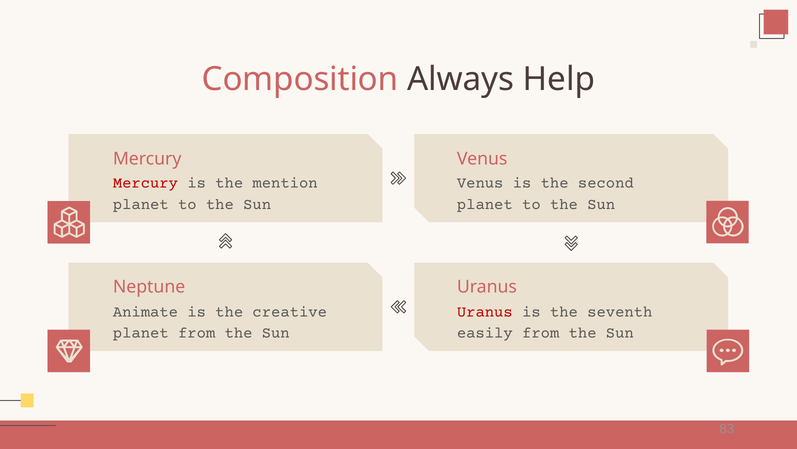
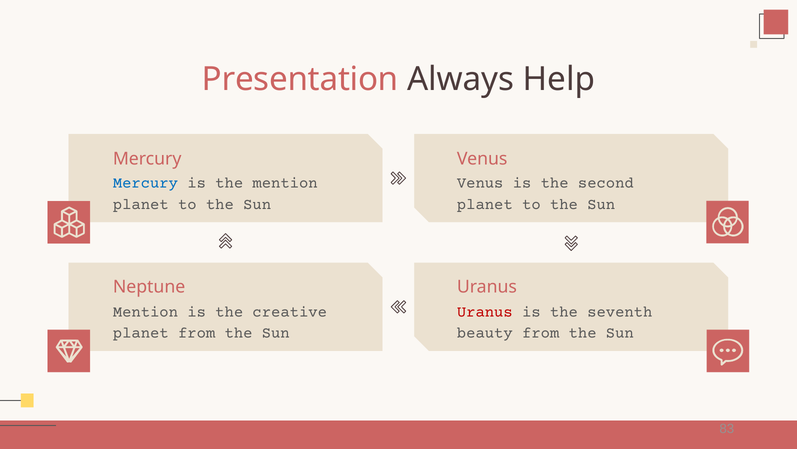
Composition: Composition -> Presentation
Mercury at (145, 183) colour: red -> blue
Animate at (145, 311): Animate -> Mention
easily: easily -> beauty
